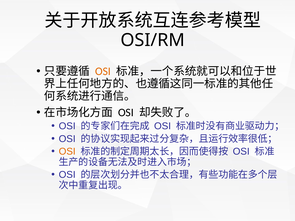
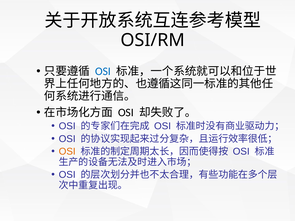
OSI at (103, 71) colour: orange -> blue
